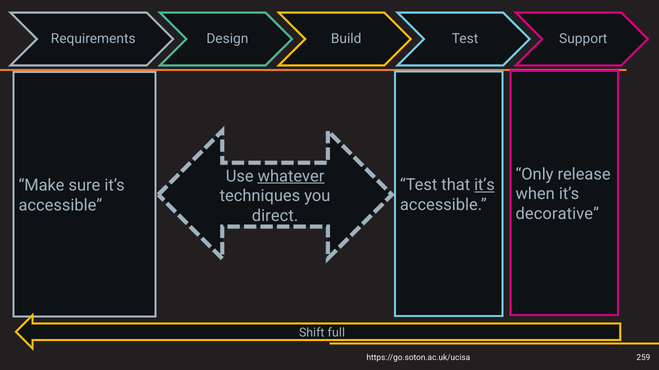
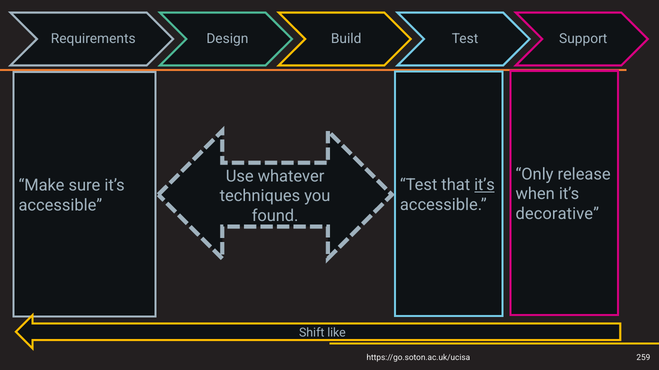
whatever underline: present -> none
direct: direct -> found
full: full -> like
